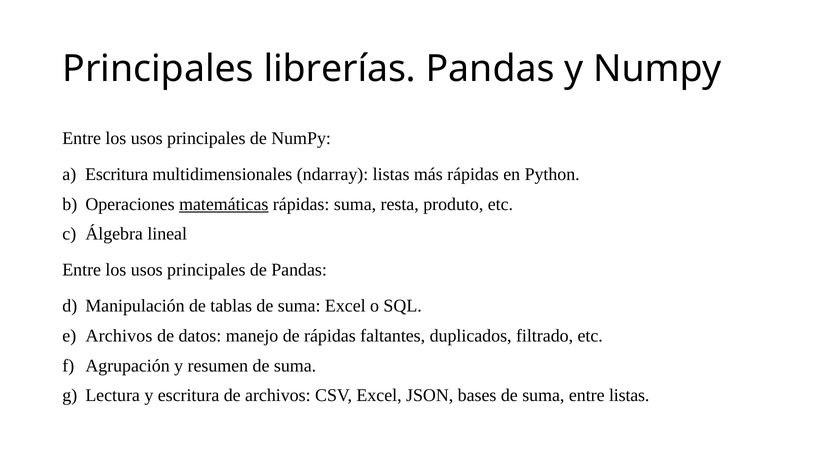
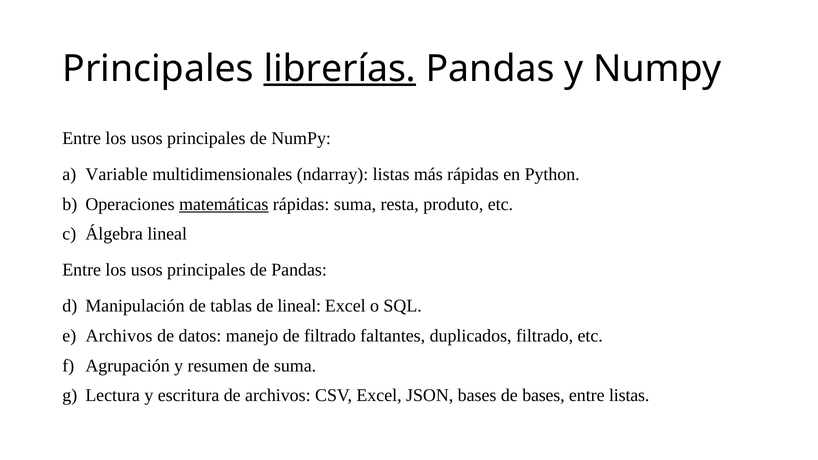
librerías underline: none -> present
Escritura at (117, 174): Escritura -> Variable
tablas de suma: suma -> lineal
de rápidas: rápidas -> filtrado
bases de suma: suma -> bases
